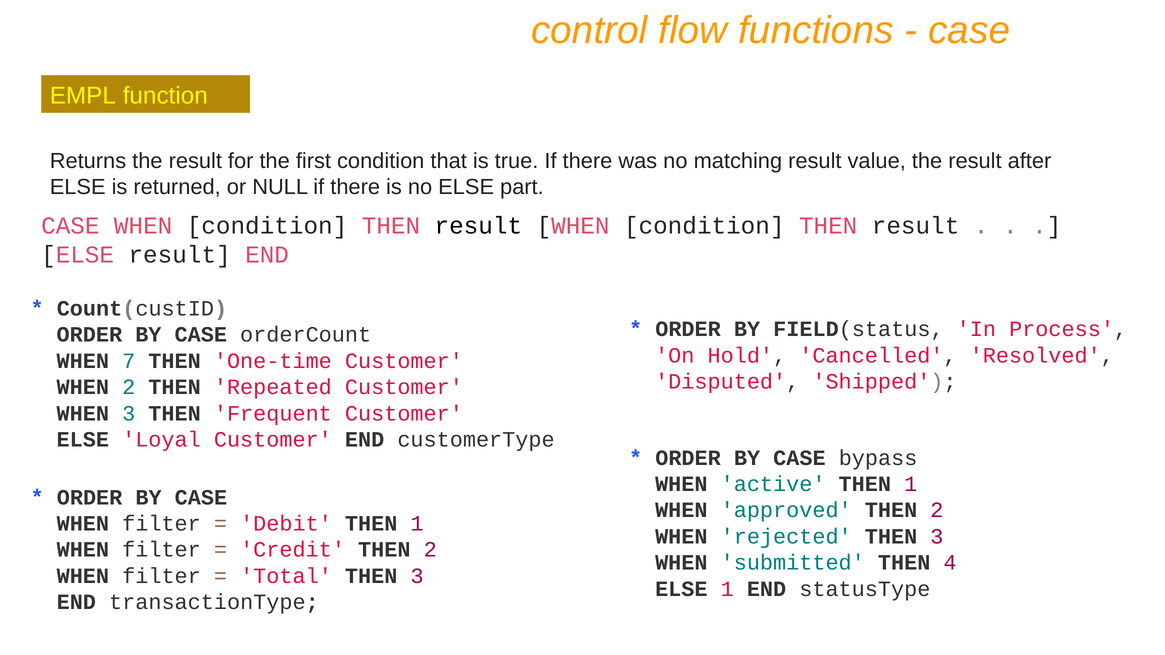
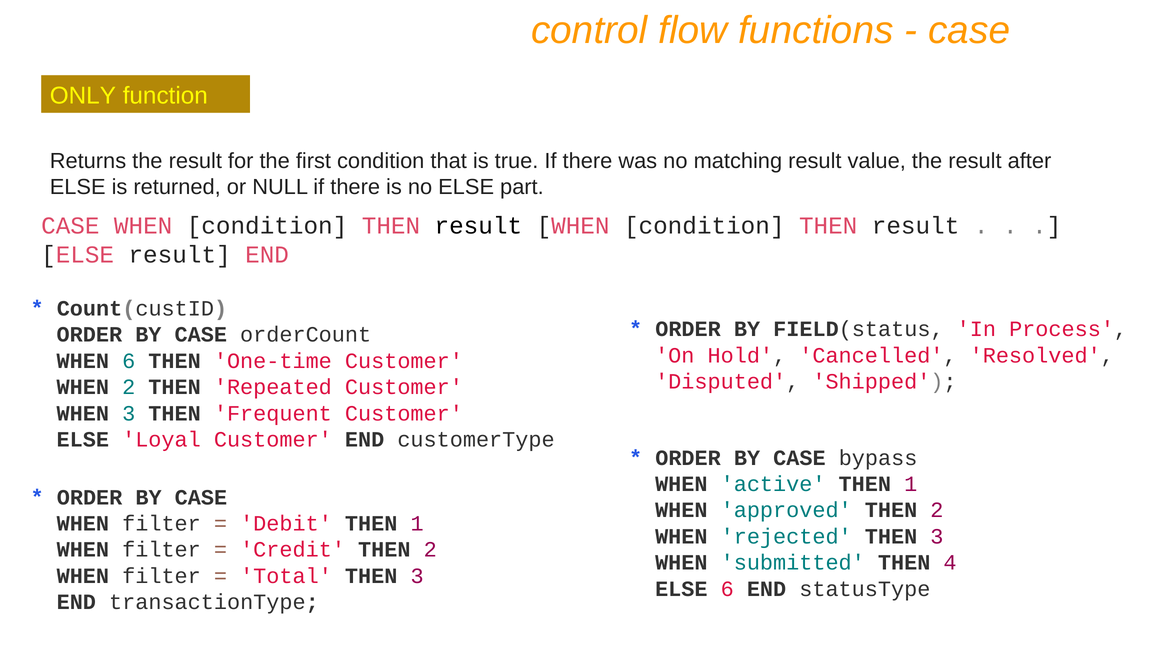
EMPL: EMPL -> ONLY
WHEN 7: 7 -> 6
ELSE 1: 1 -> 6
